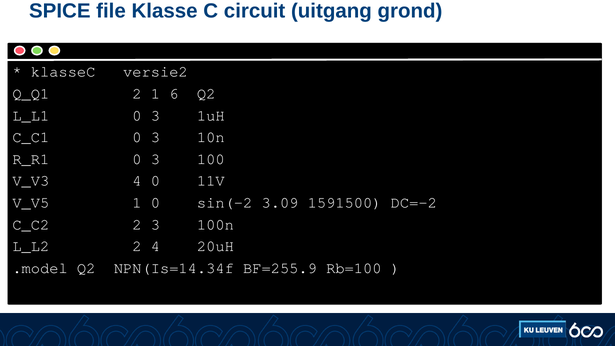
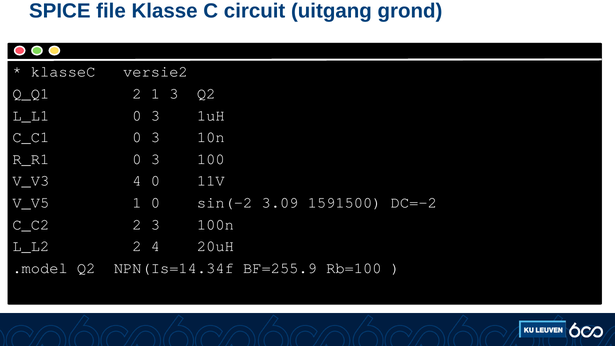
1 6: 6 -> 3
